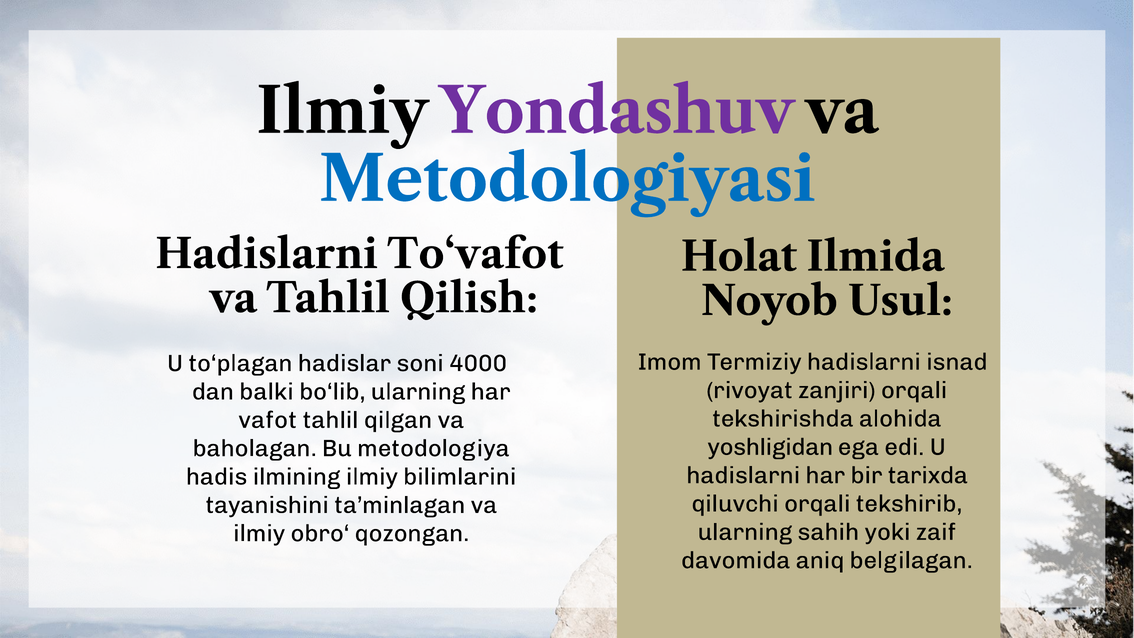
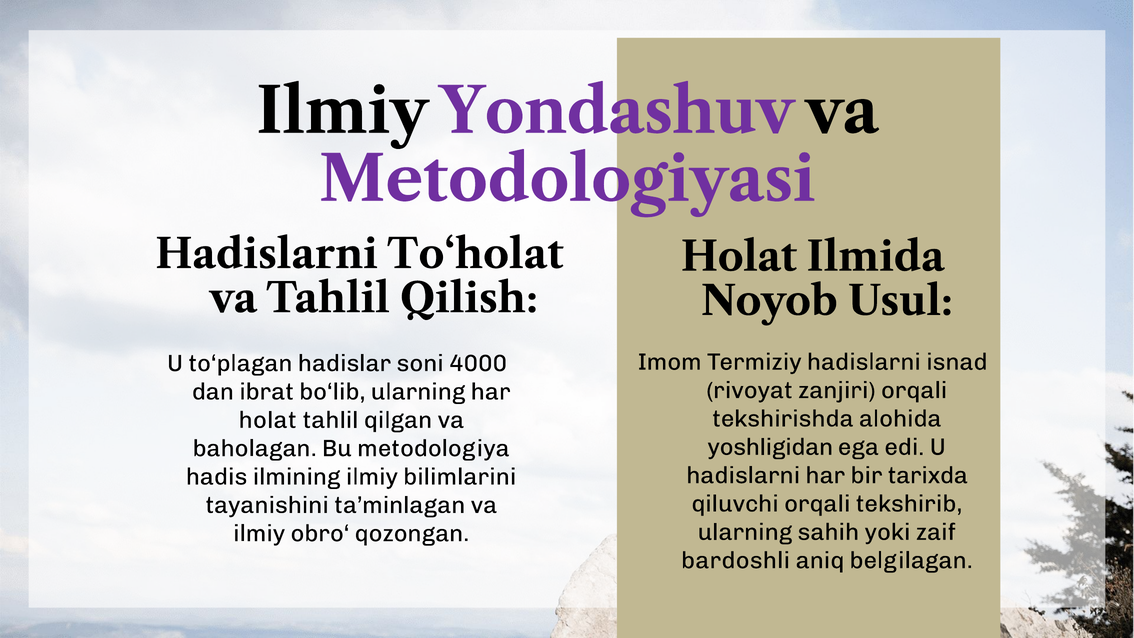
Metodologiyasi colour: blue -> purple
To‘vafot: To‘vafot -> To‘holat
balki: balki -> ibrat
vafot at (268, 420): vafot -> holat
davomida: davomida -> bardoshli
